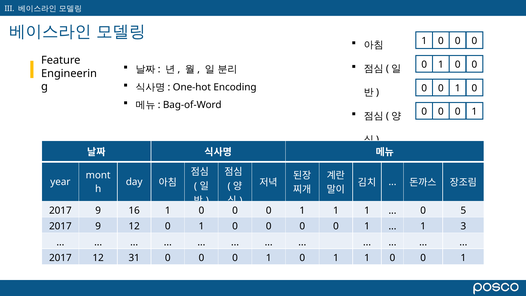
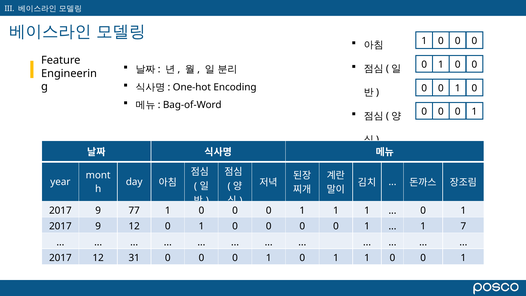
16: 16 -> 77
5 at (463, 210): 5 -> 1
3: 3 -> 7
